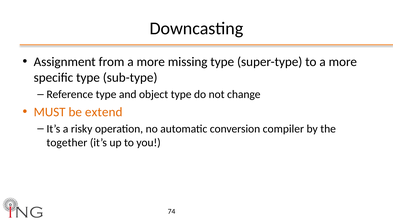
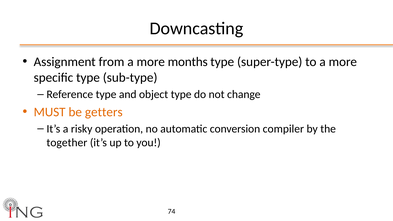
missing: missing -> months
extend: extend -> getters
